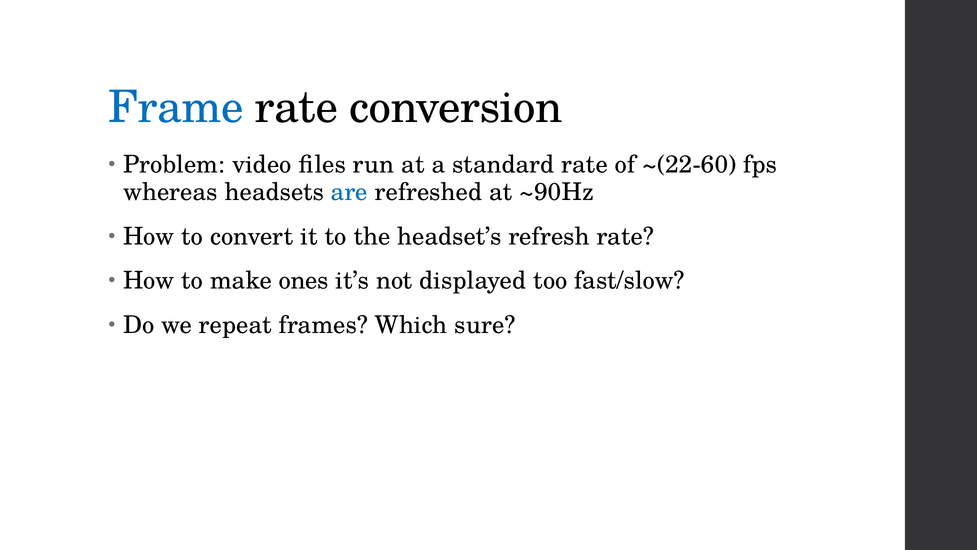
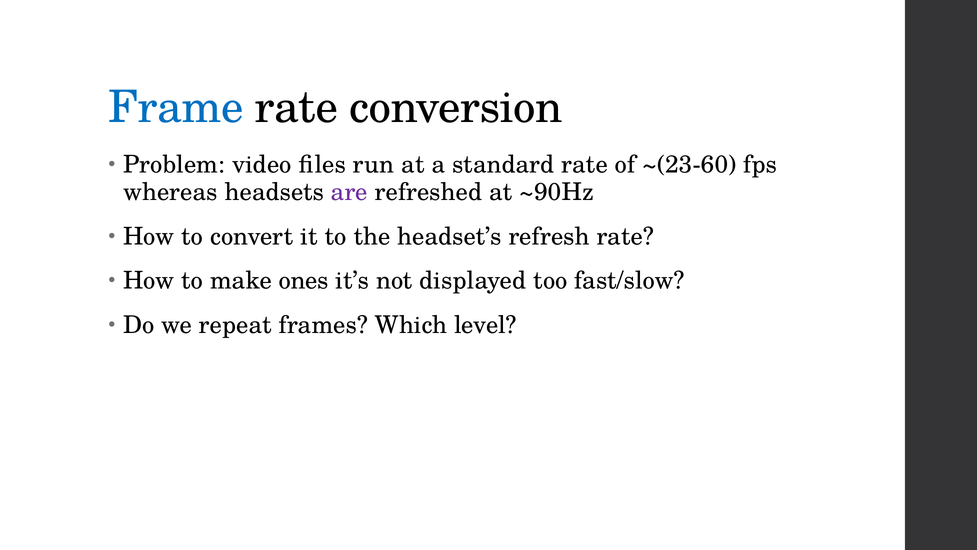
~(22-60: ~(22-60 -> ~(23-60
are colour: blue -> purple
sure: sure -> level
